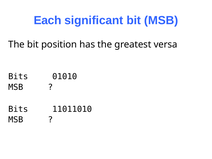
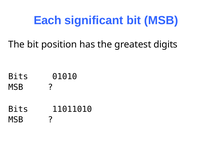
versa: versa -> digits
